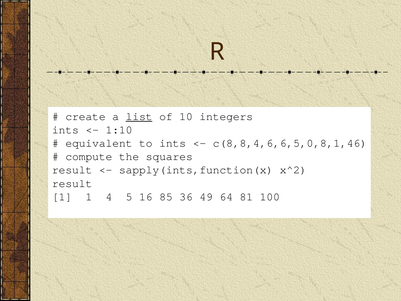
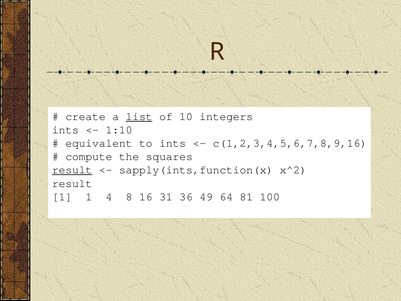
c(8,8,4,6,6,5,0,8,1,46: c(8,8,4,6,6,5,0,8,1,46 -> c(1,2,3,4,5,6,7,8,9,16
result at (72, 170) underline: none -> present
5: 5 -> 8
85: 85 -> 31
